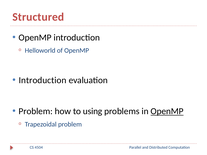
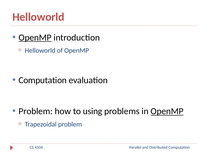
Structured at (38, 17): Structured -> Helloworld
OpenMP at (35, 38) underline: none -> present
Introduction at (43, 80): Introduction -> Computation
